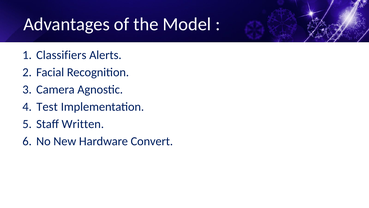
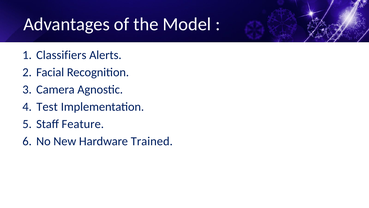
Written: Written -> Feature
Convert: Convert -> Trained
